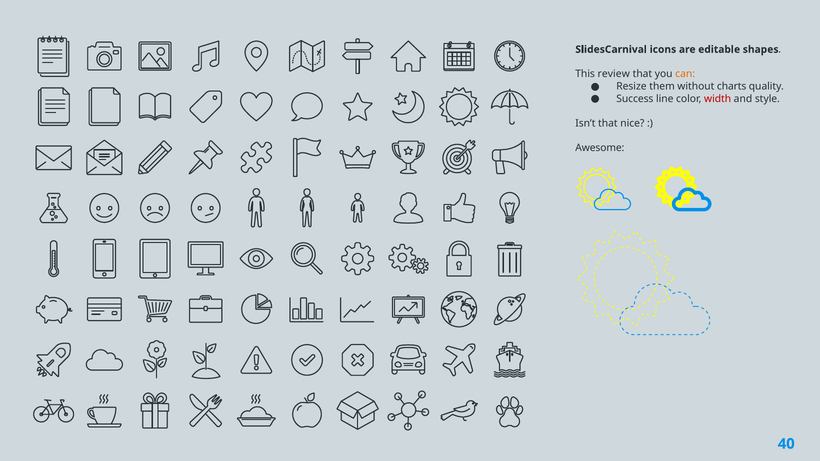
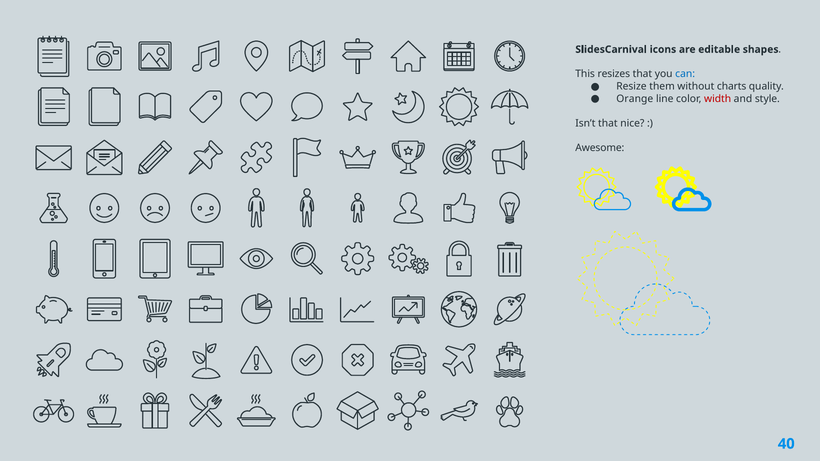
review: review -> resizes
can colour: orange -> blue
Success: Success -> Orange
